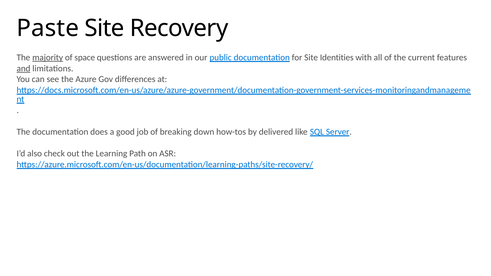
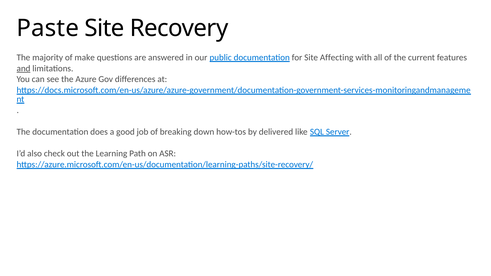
majority underline: present -> none
space: space -> make
Identities: Identities -> Affecting
